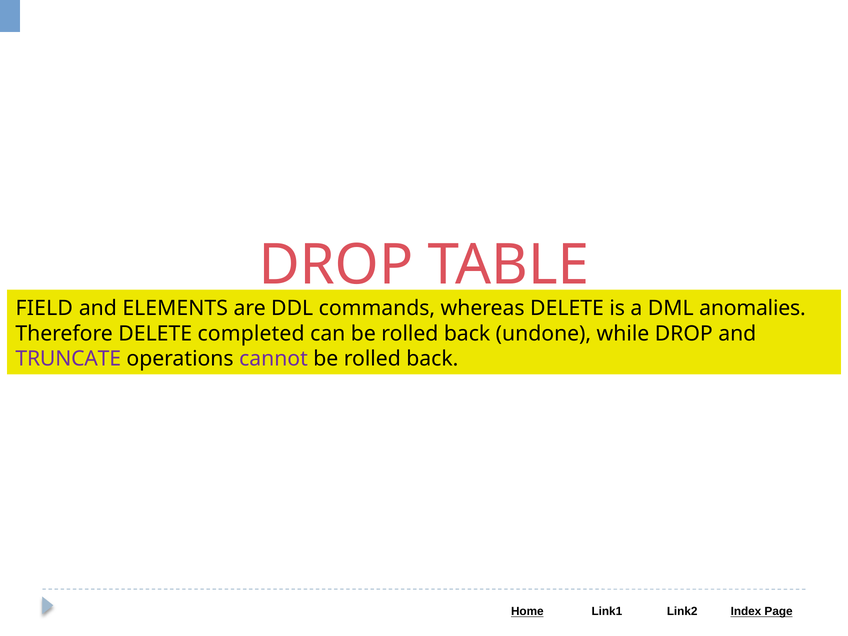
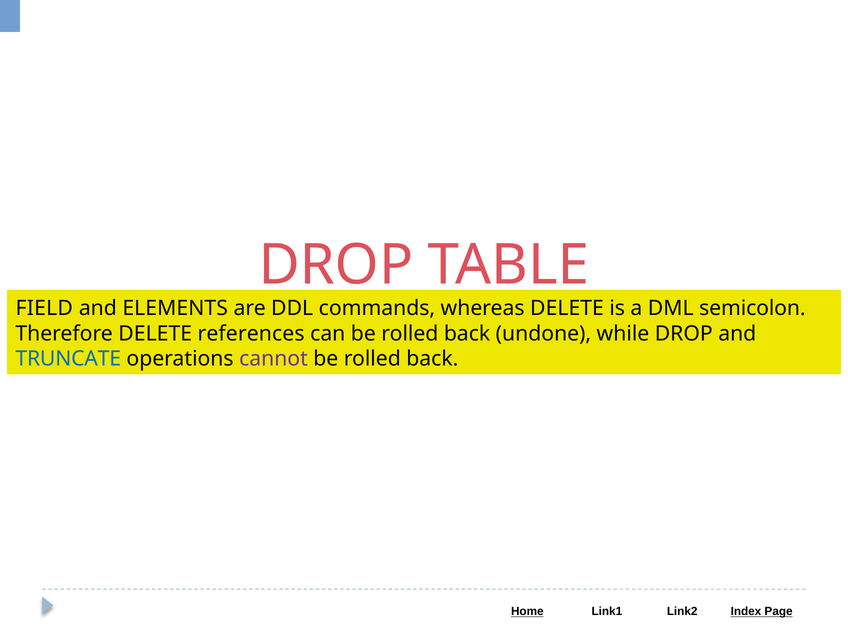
anomalies: anomalies -> semicolon
completed: completed -> references
TRUNCATE colour: purple -> blue
